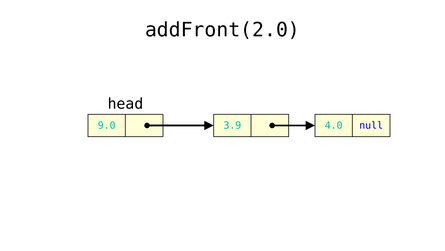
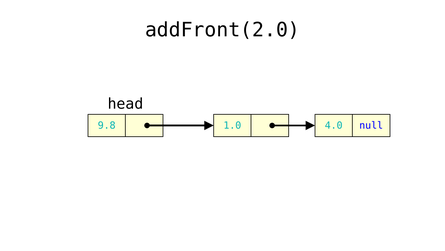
9.0: 9.0 -> 9.8
3.9: 3.9 -> 1.0
